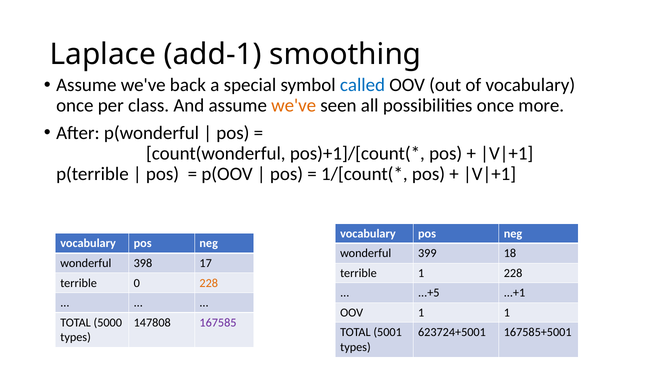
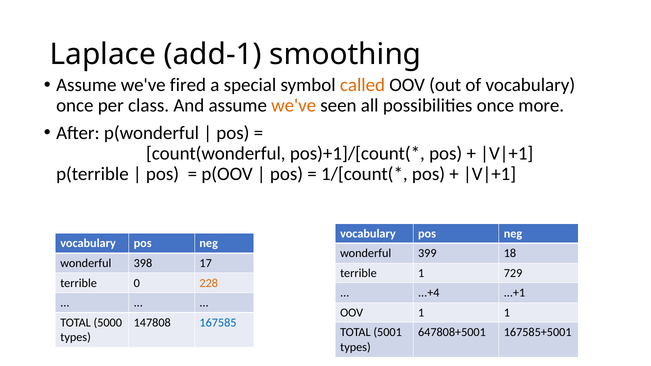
back: back -> fired
called colour: blue -> orange
1 228: 228 -> 729
...+5: ...+5 -> ...+4
167585 colour: purple -> blue
623724+5001: 623724+5001 -> 647808+5001
